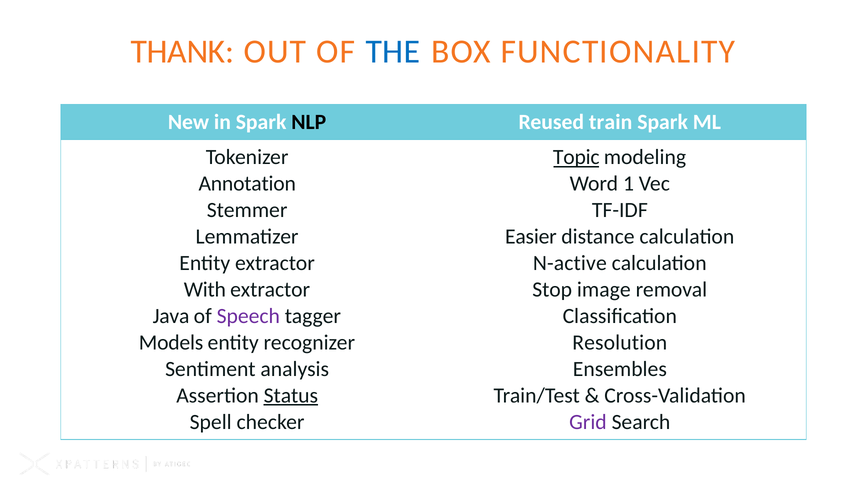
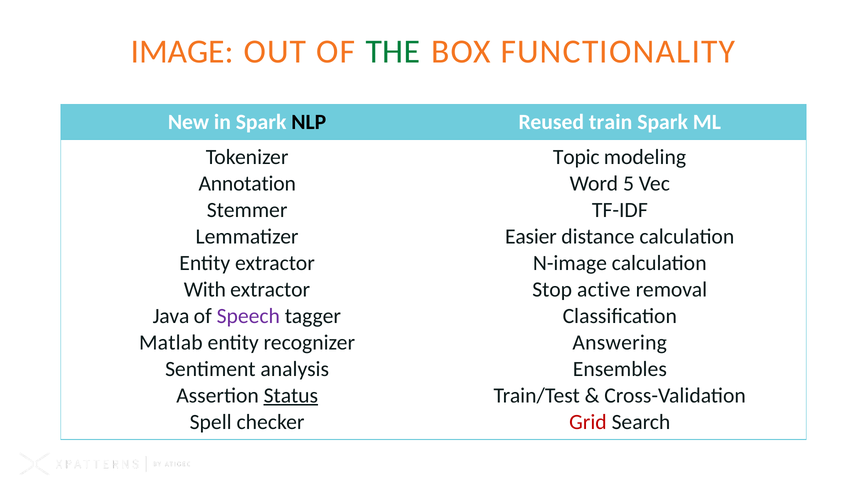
THANK: THANK -> IMAGE
THE colour: blue -> green
Topic underline: present -> none
1: 1 -> 5
N-active: N-active -> N-image
image: image -> active
Models: Models -> Matlab
Resolution: Resolution -> Answering
Grid colour: purple -> red
